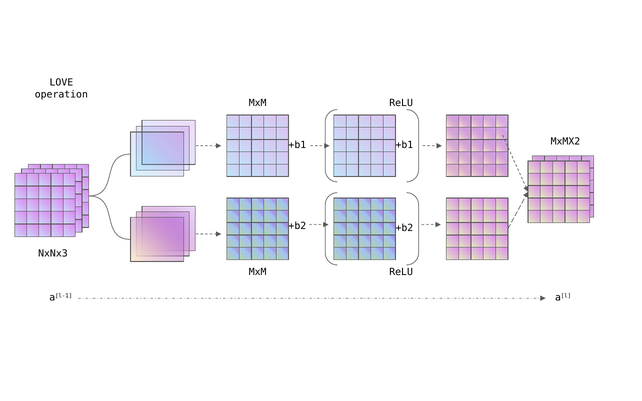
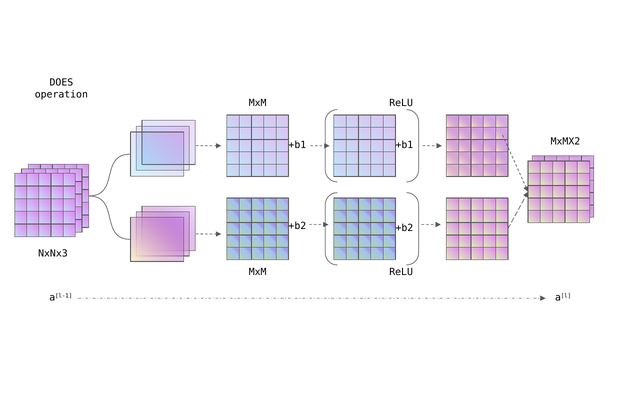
LOVE: LOVE -> DOES
